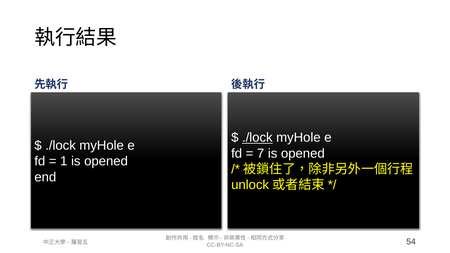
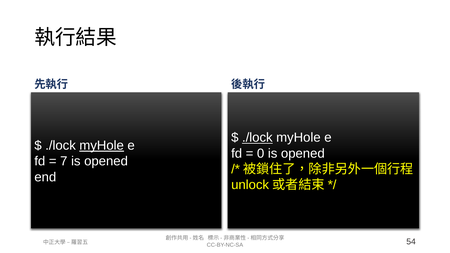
myHole at (102, 146) underline: none -> present
7: 7 -> 0
1: 1 -> 7
